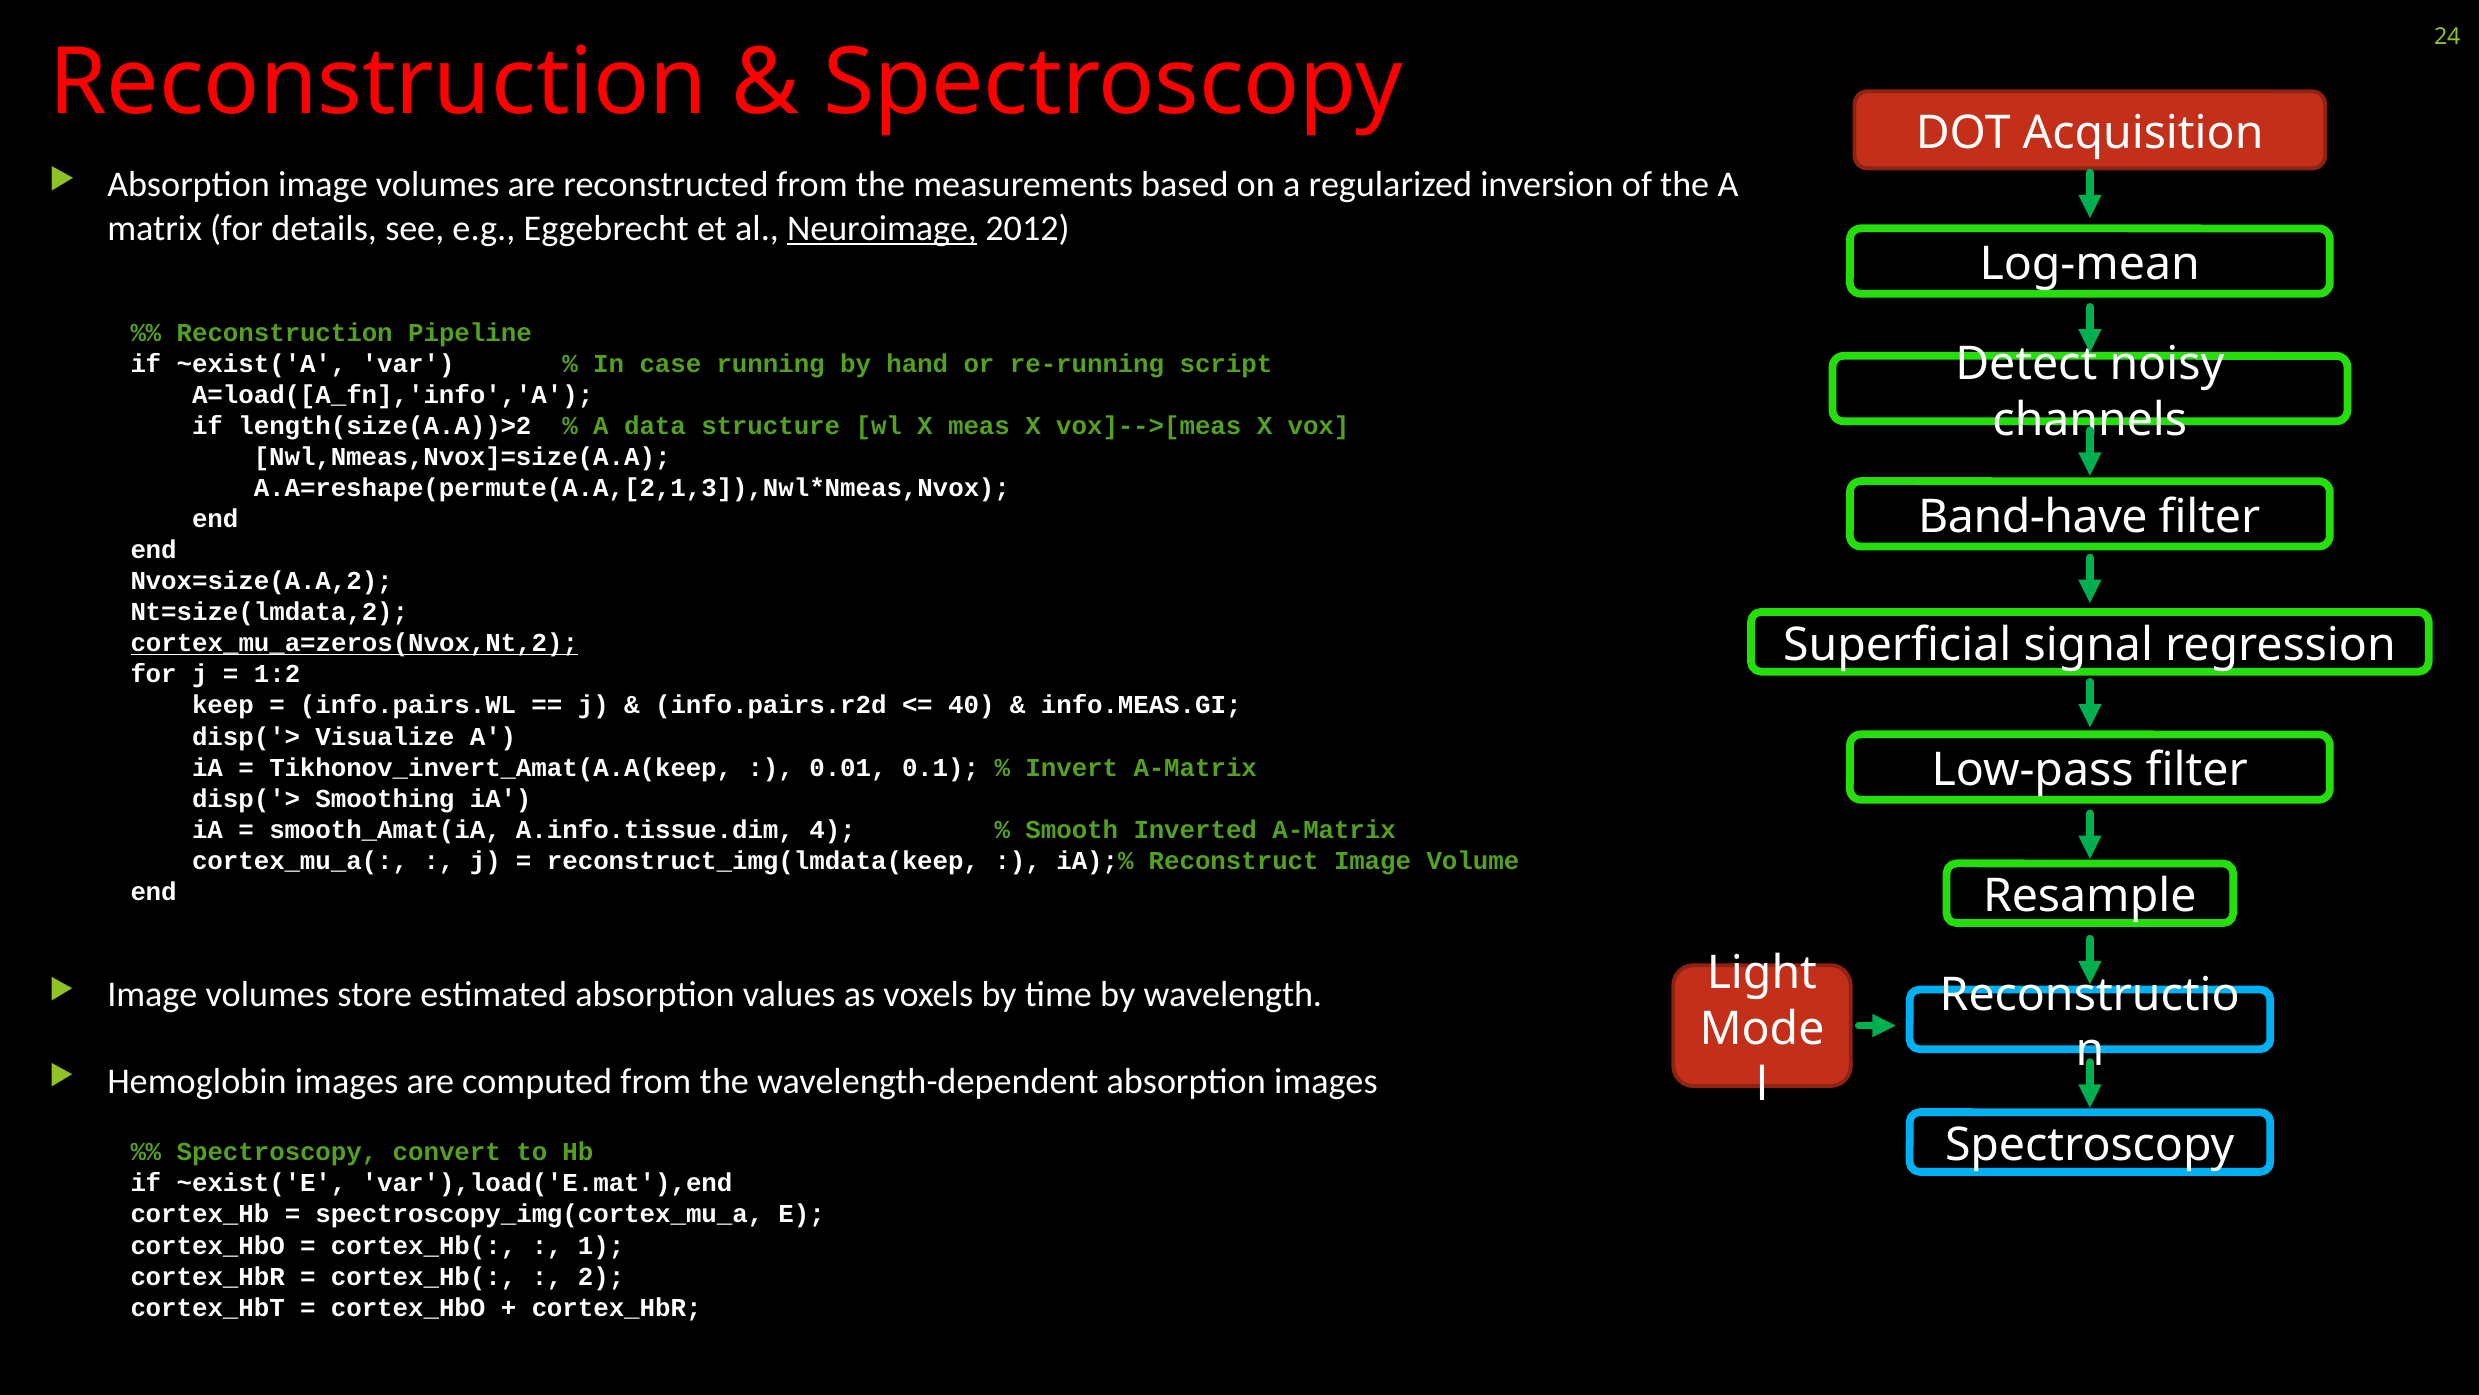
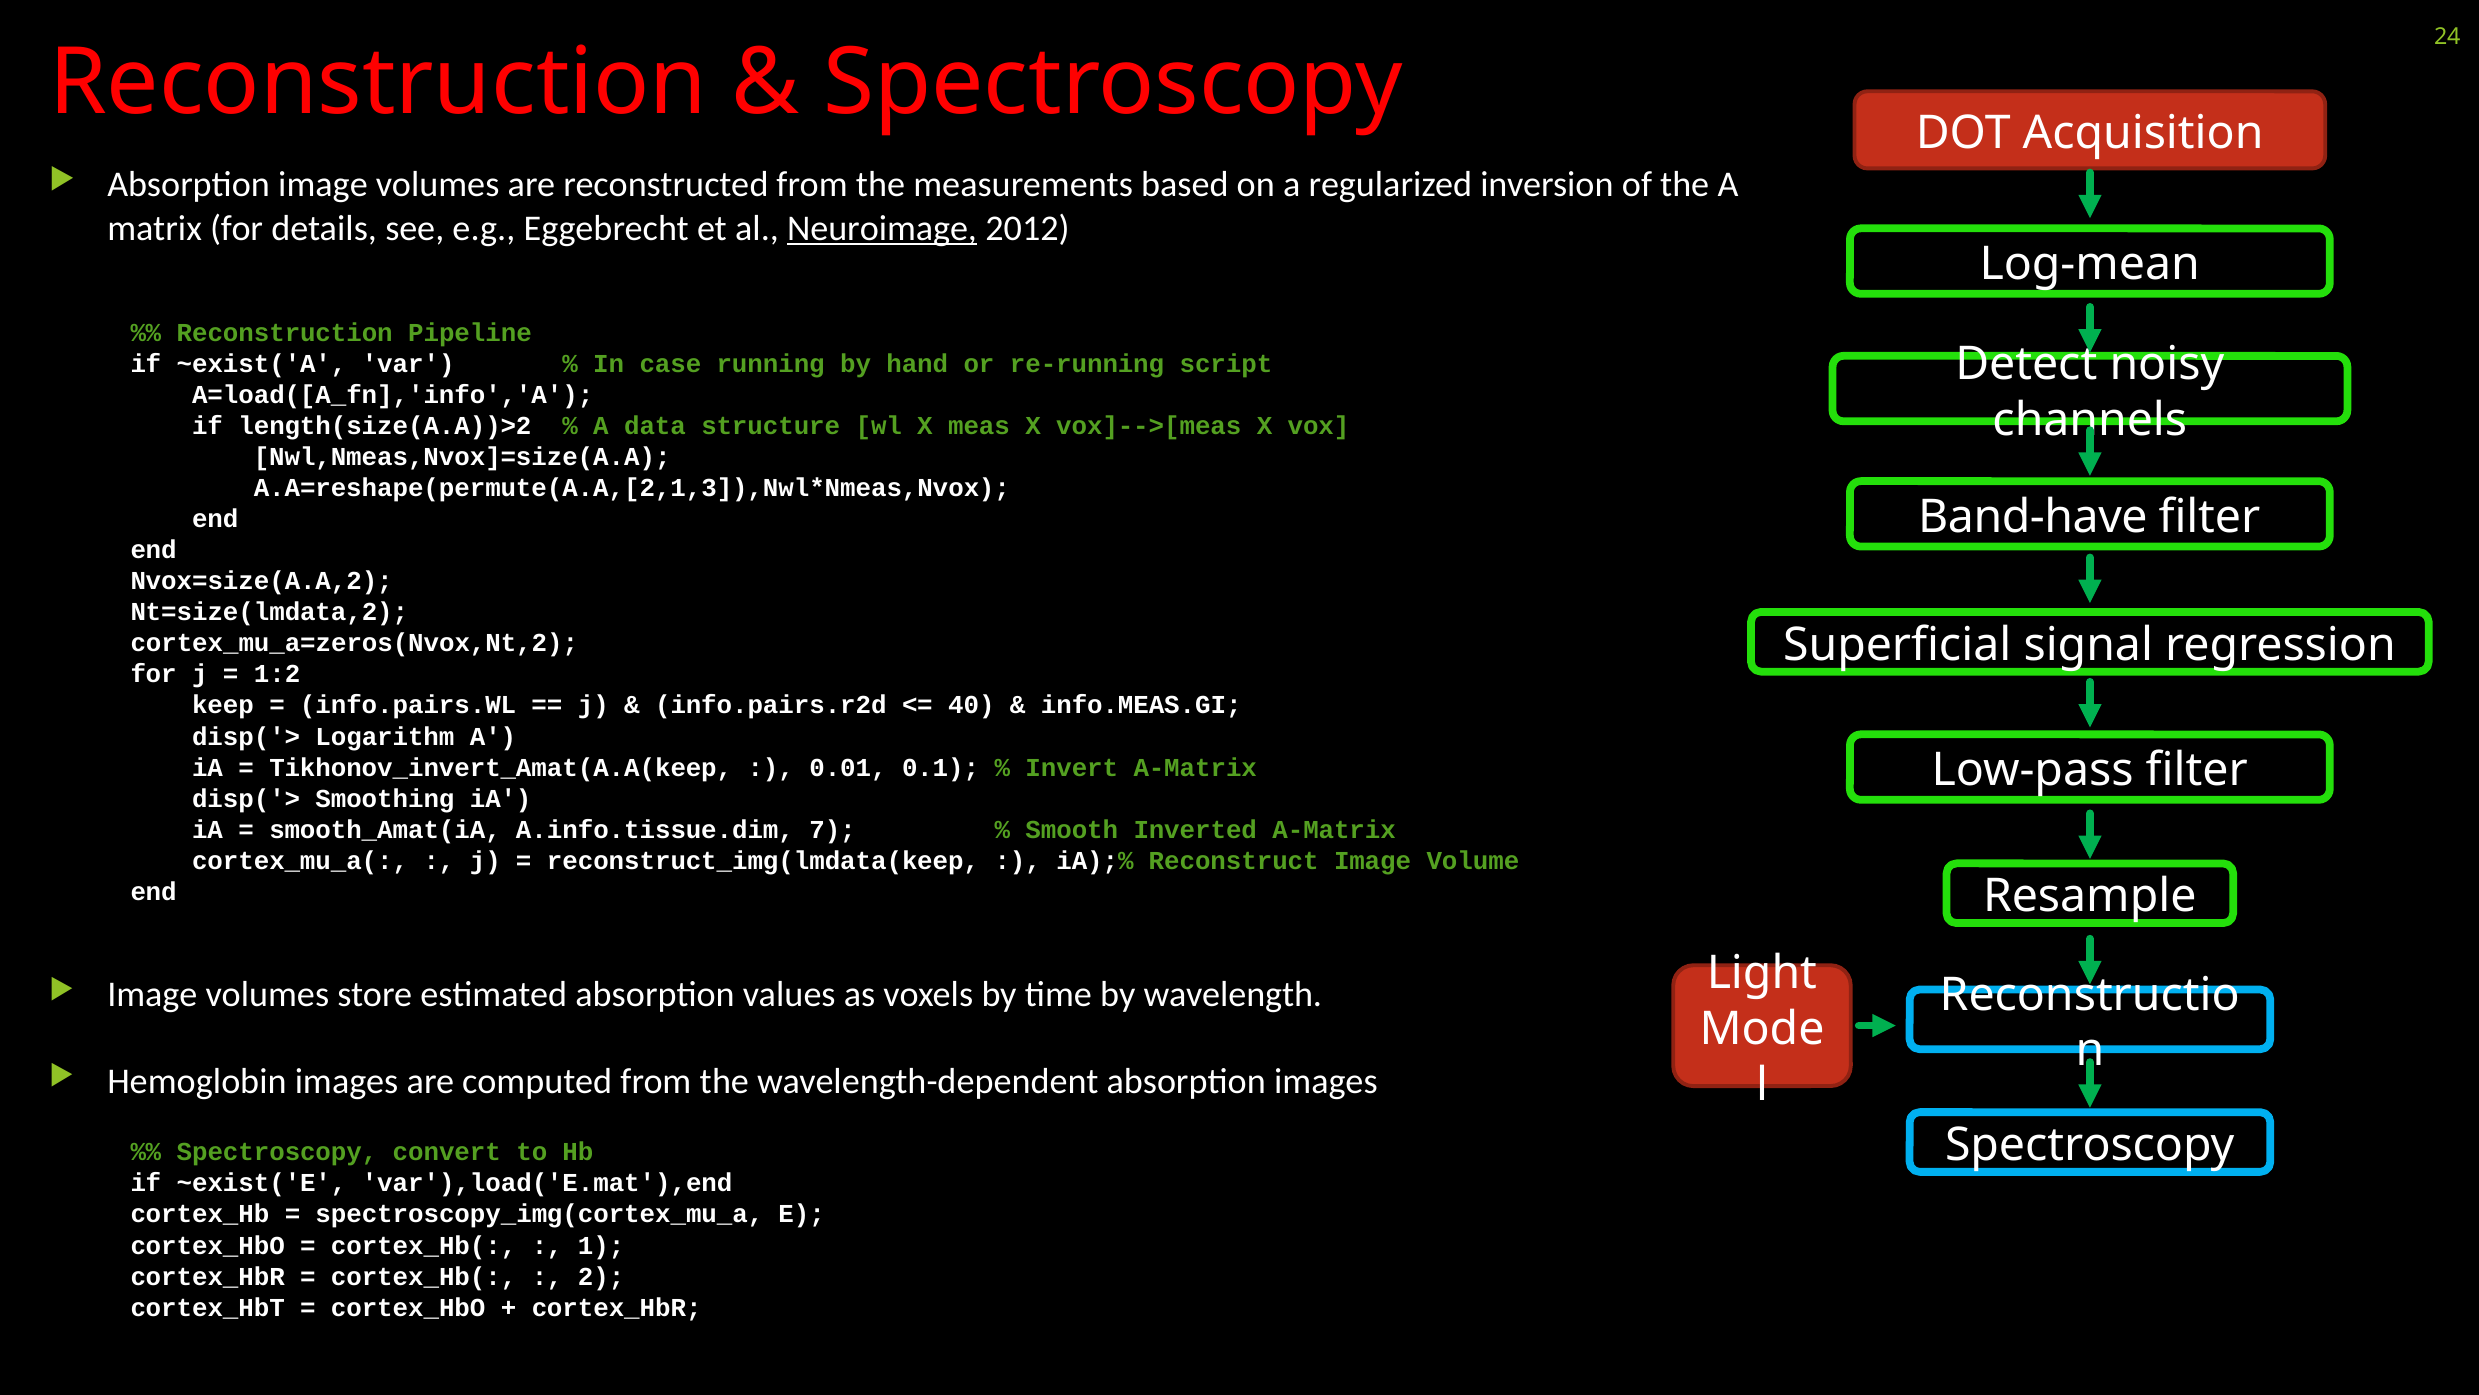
cortex_mu_a=zeros(Nvox,Nt,2 underline: present -> none
Visualize: Visualize -> Logarithm
4: 4 -> 7
